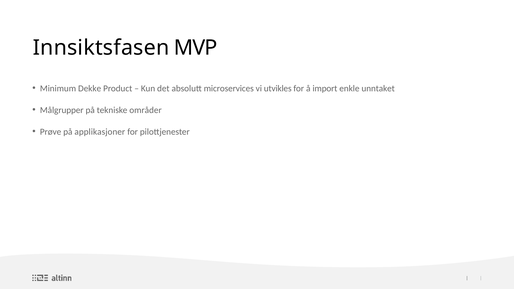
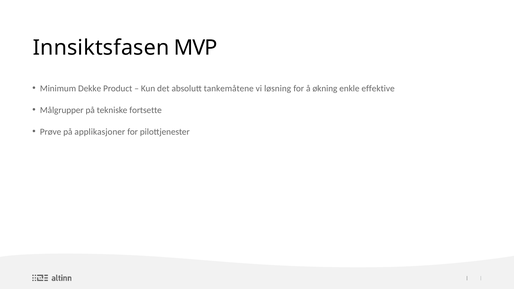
microservices: microservices -> tankemåtene
utvikles: utvikles -> løsning
import: import -> økning
unntaket: unntaket -> effektive
områder: områder -> fortsette
